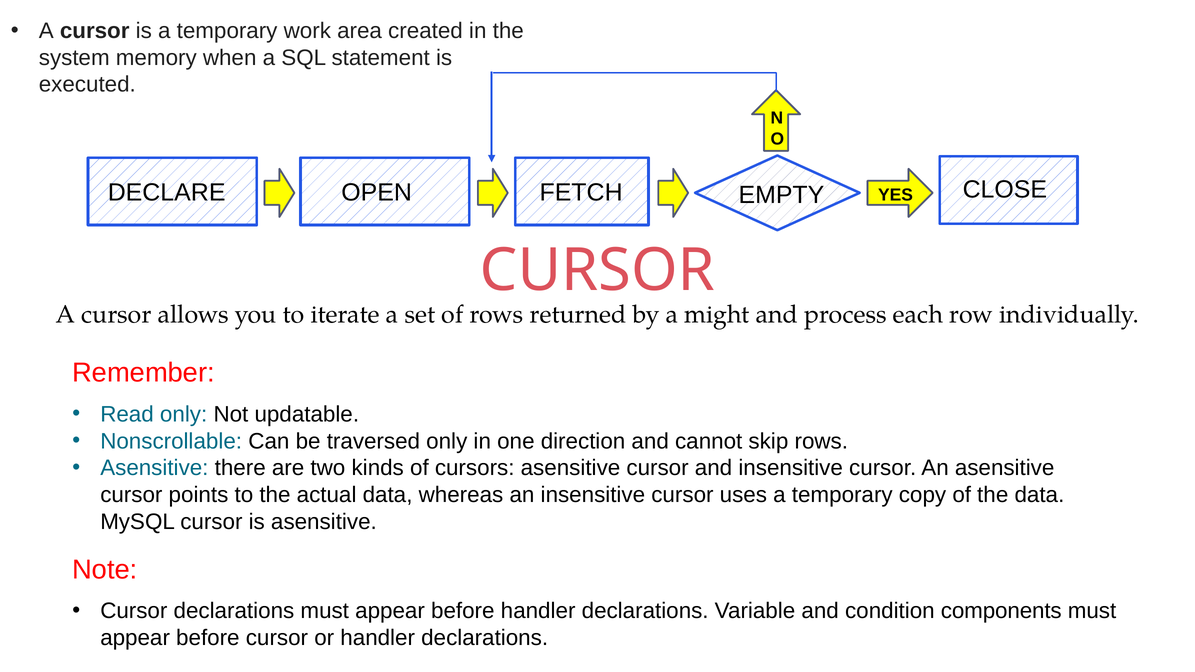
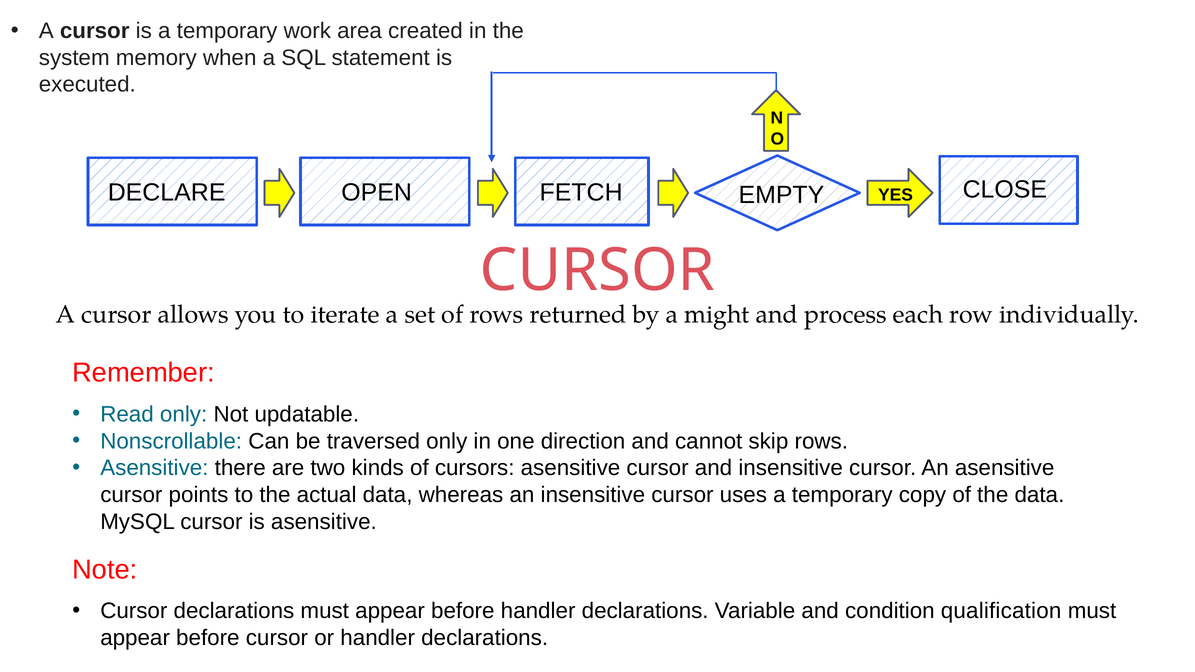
components: components -> qualification
